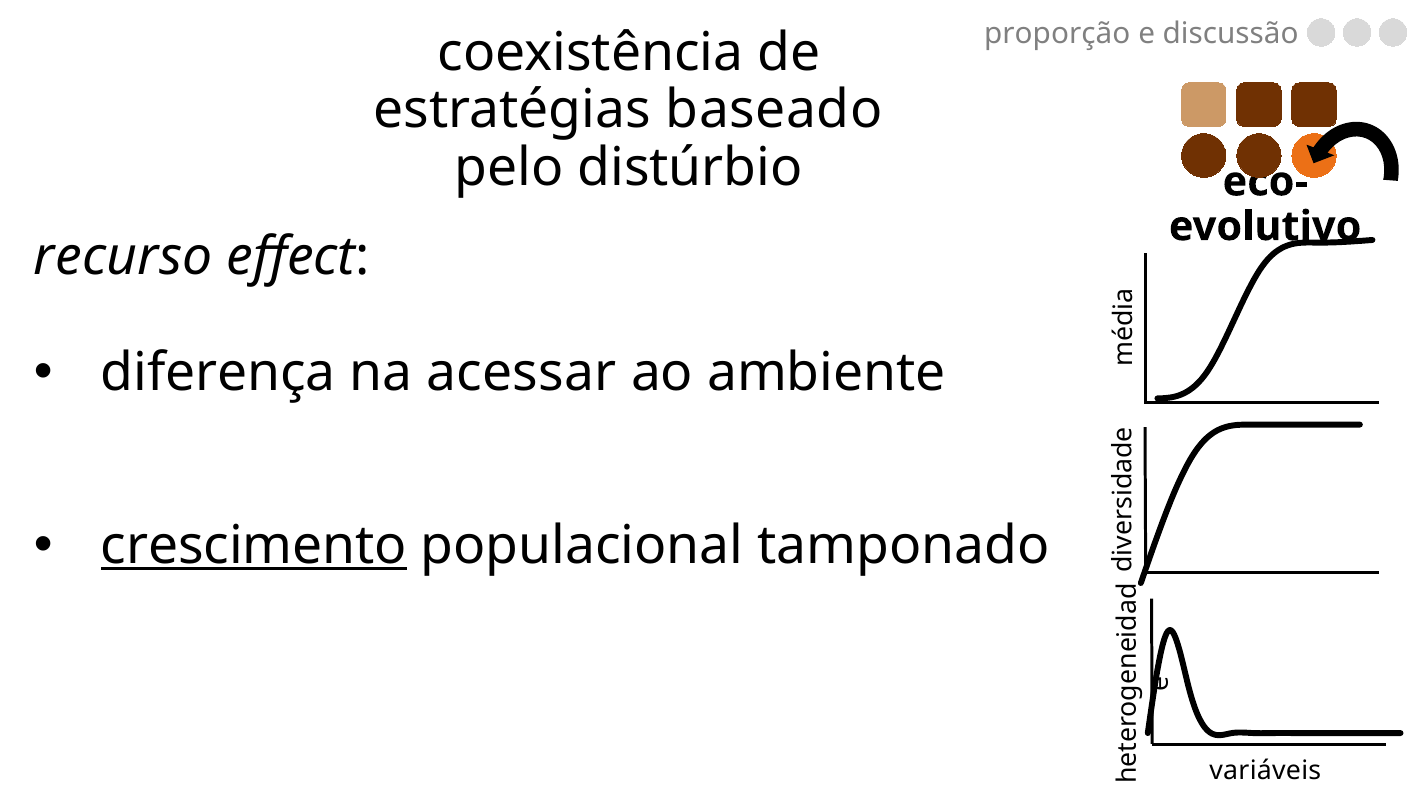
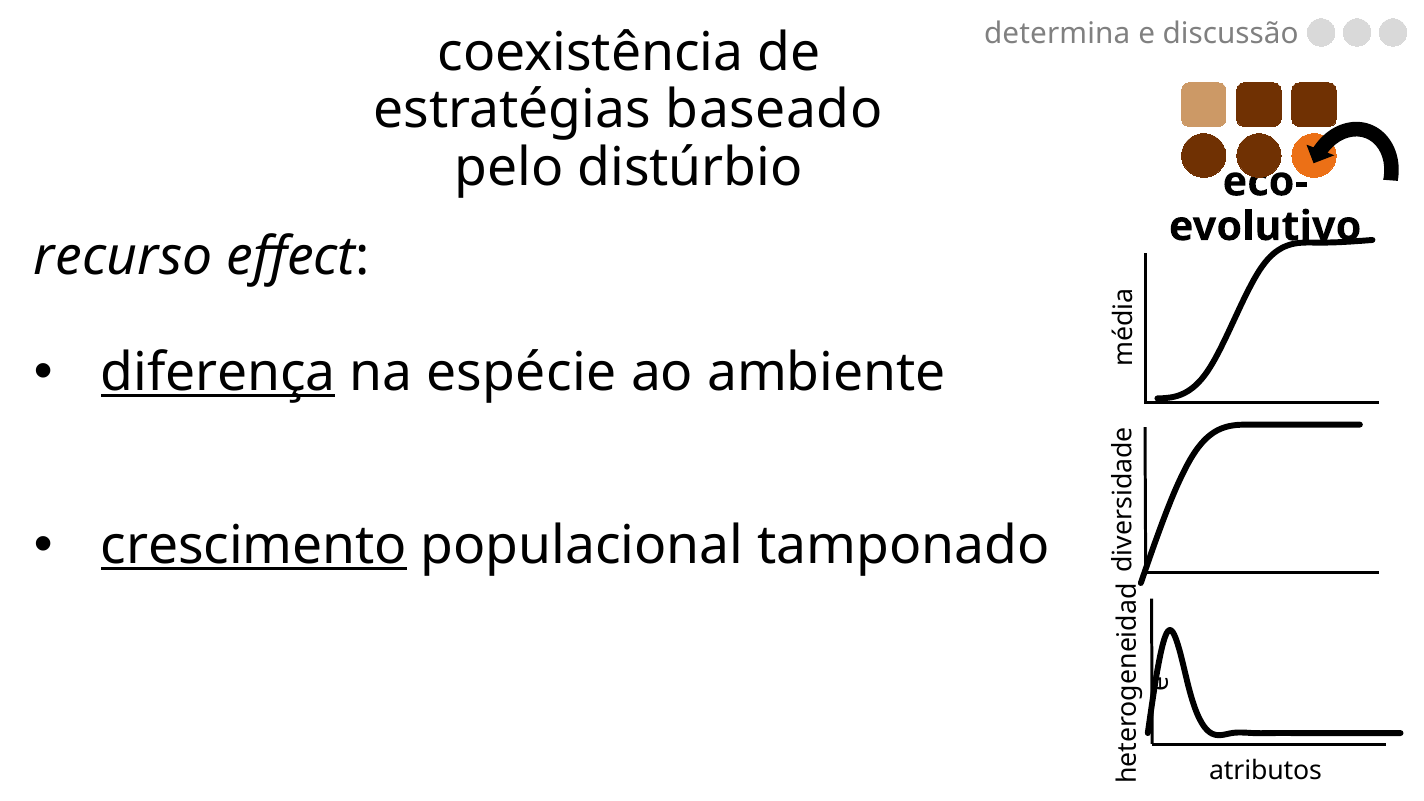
proporção: proporção -> determina
diferença underline: none -> present
acessar: acessar -> espécie
variáveis: variáveis -> atributos
